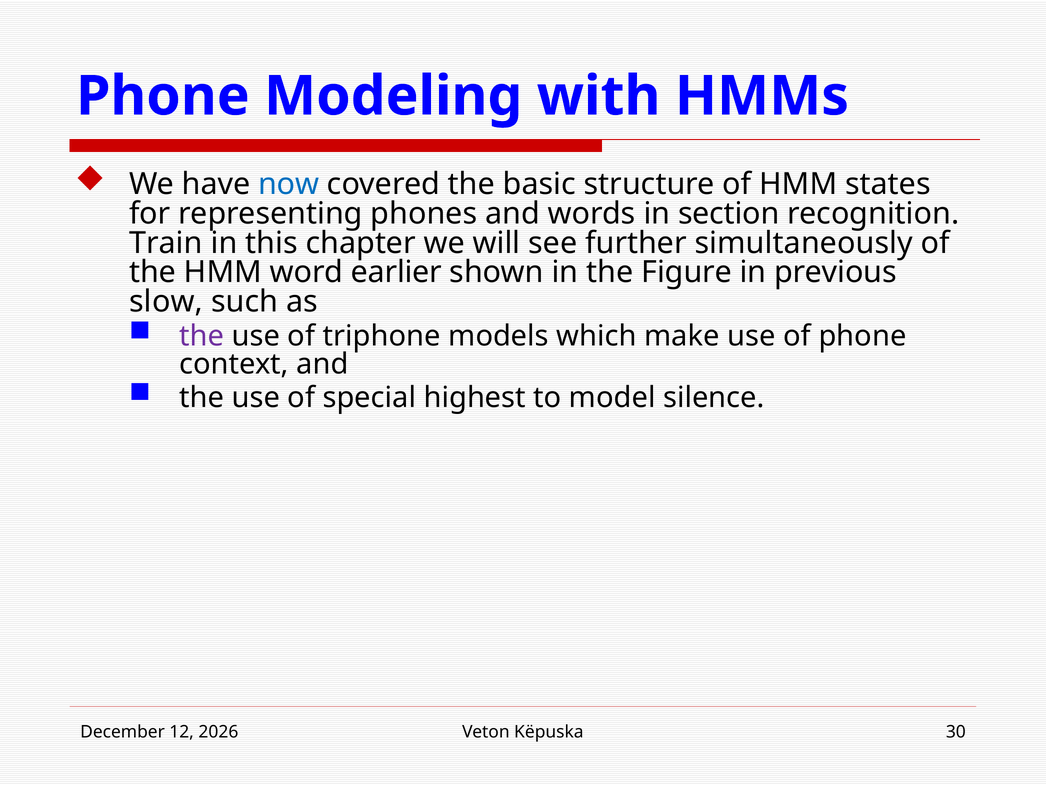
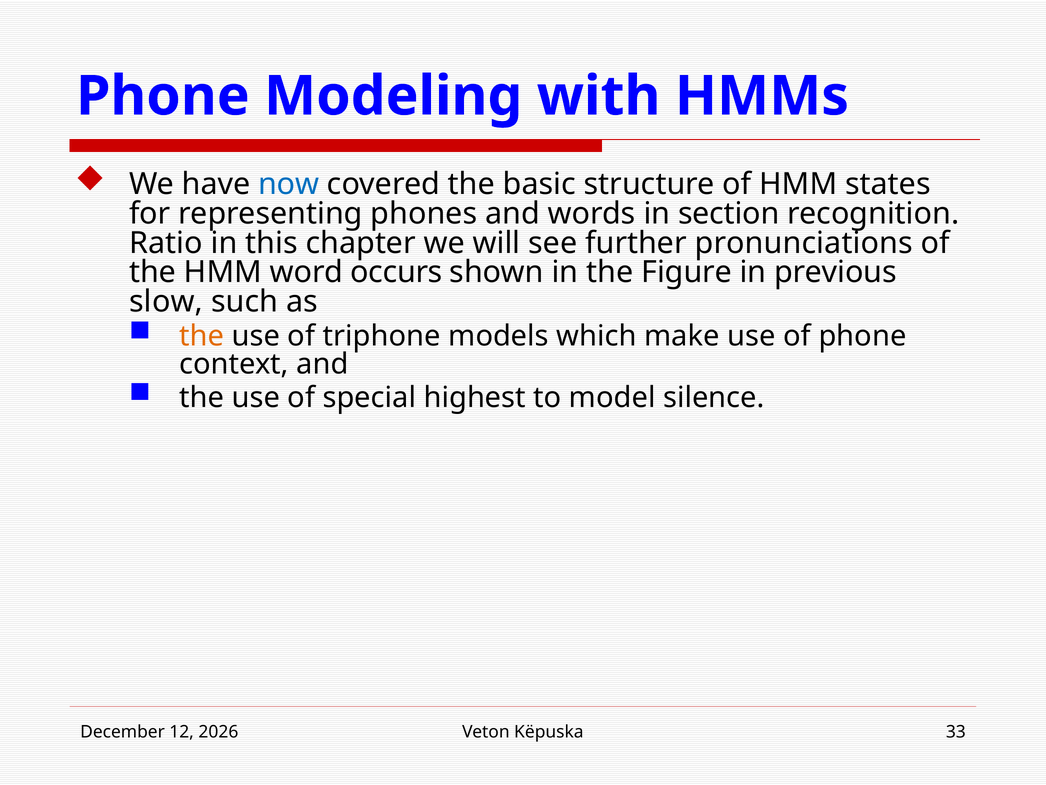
Train: Train -> Ratio
simultaneously: simultaneously -> pronunciations
earlier: earlier -> occurs
the at (202, 336) colour: purple -> orange
30: 30 -> 33
